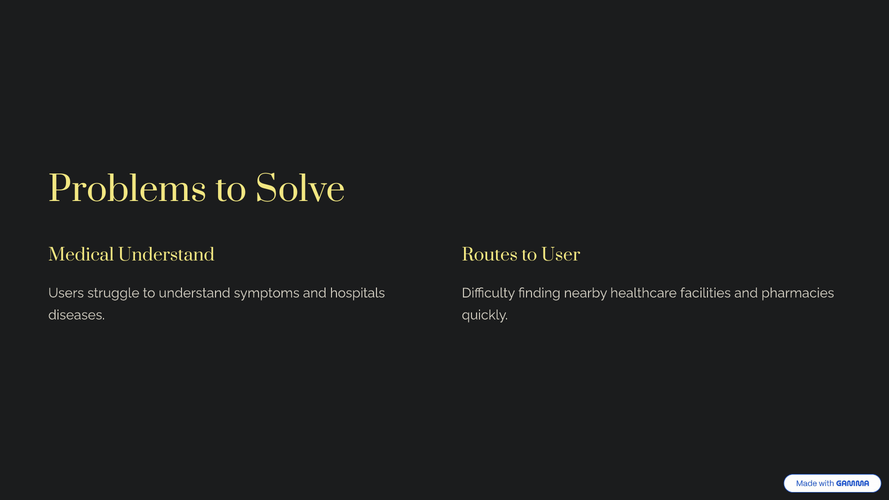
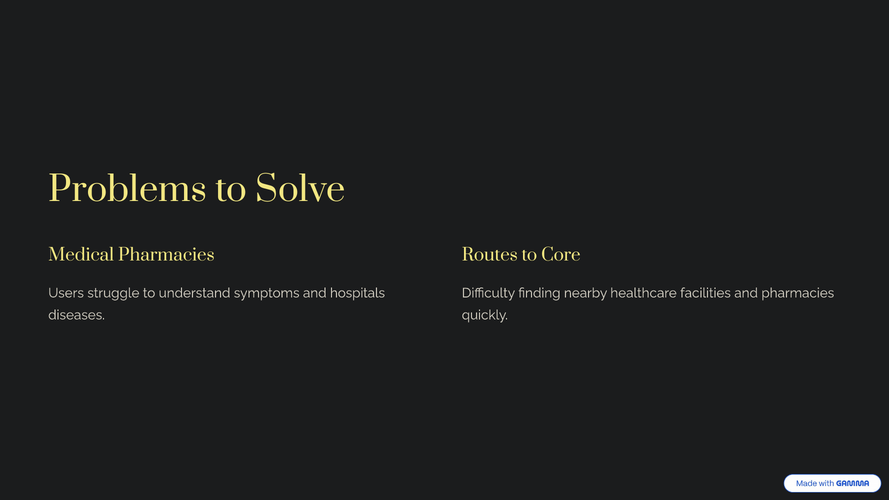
Medical Understand: Understand -> Pharmacies
User: User -> Core
